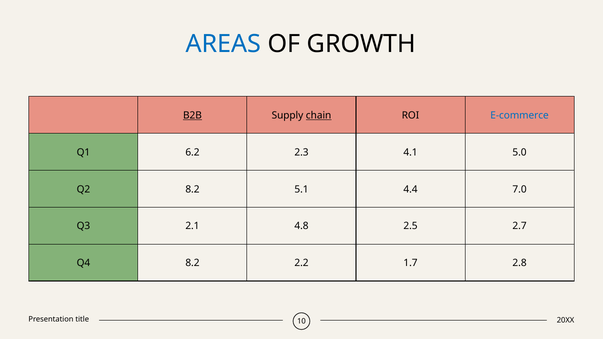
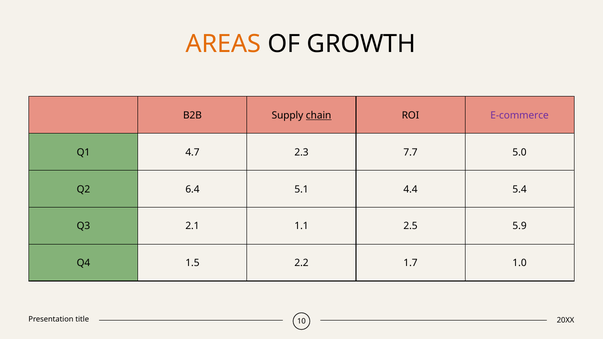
AREAS colour: blue -> orange
B2B underline: present -> none
E-commerce colour: blue -> purple
6.2: 6.2 -> 4.7
4.1: 4.1 -> 7.7
Q2 8.2: 8.2 -> 6.4
7.0: 7.0 -> 5.4
4.8: 4.8 -> 1.1
2.7: 2.7 -> 5.9
Q4 8.2: 8.2 -> 1.5
2.8: 2.8 -> 1.0
